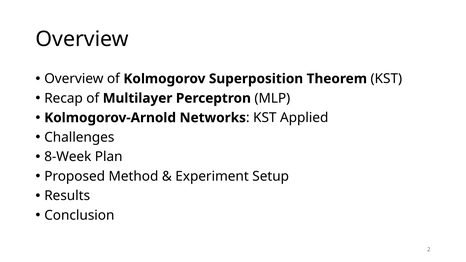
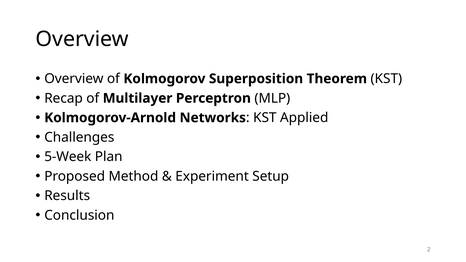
8-Week: 8-Week -> 5-Week
